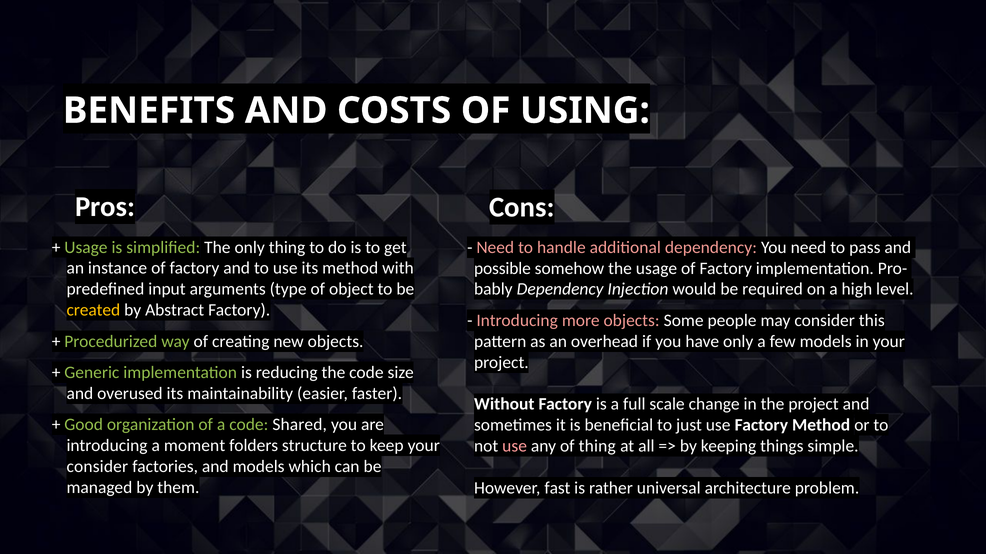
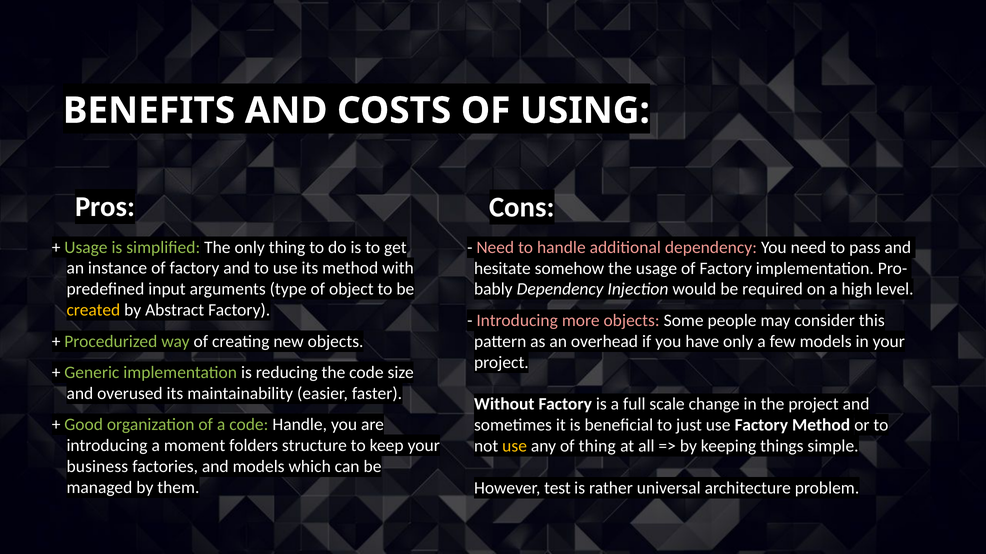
possible: possible -> hesitate
code Shared: Shared -> Handle
use at (515, 447) colour: pink -> yellow
consider at (97, 467): consider -> business
fast: fast -> test
